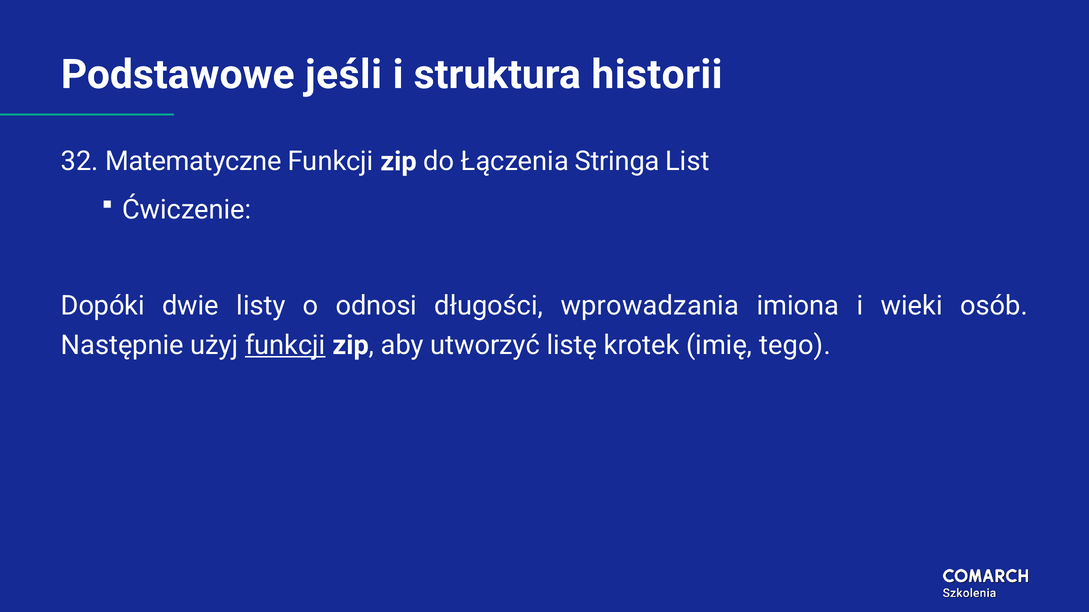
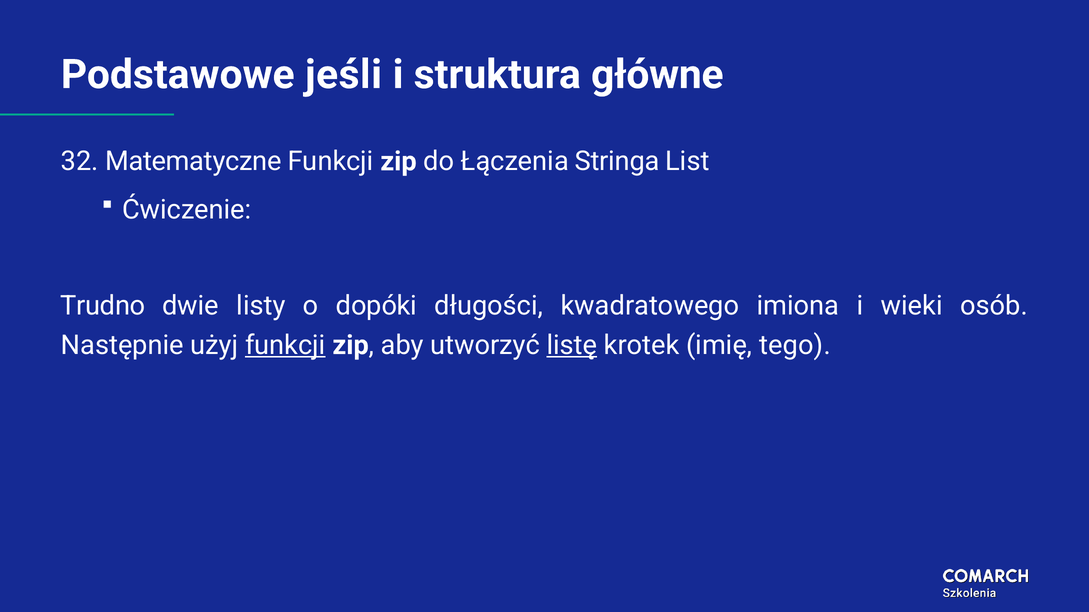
historii: historii -> główne
Dopóki: Dopóki -> Trudno
odnosi: odnosi -> dopóki
wprowadzania: wprowadzania -> kwadratowego
listę underline: none -> present
